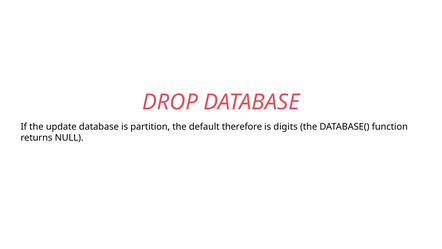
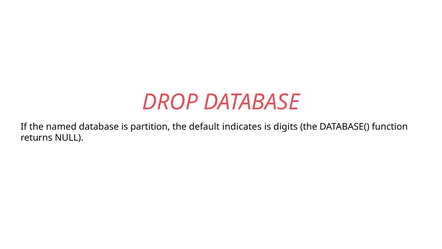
update: update -> named
therefore: therefore -> indicates
